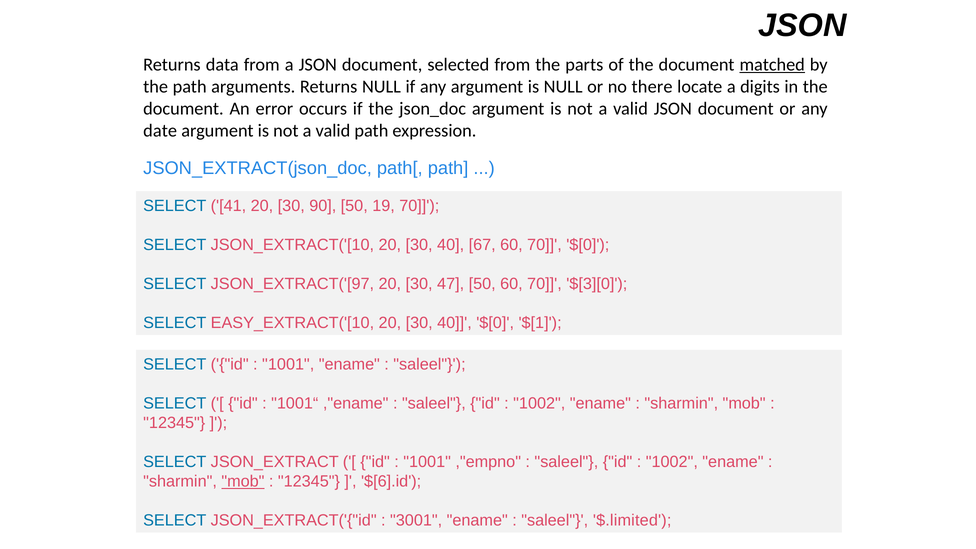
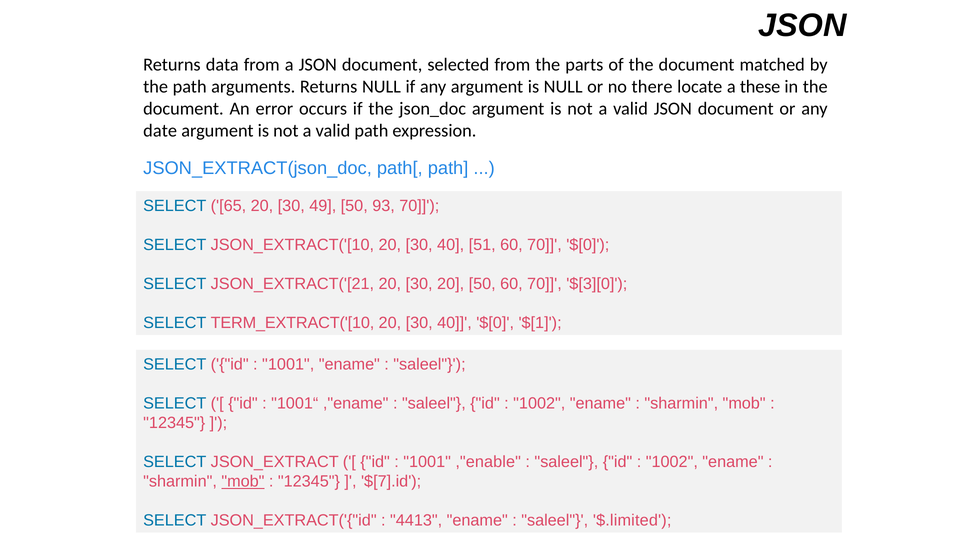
matched underline: present -> none
digits: digits -> these
41: 41 -> 65
90: 90 -> 49
19: 19 -> 93
67: 67 -> 51
JSON_EXTRACT('[97: JSON_EXTRACT('[97 -> JSON_EXTRACT('[21
30 47: 47 -> 20
EASY_EXTRACT('[10: EASY_EXTRACT('[10 -> TERM_EXTRACT('[10
,"empno: ,"empno -> ,"enable
$[6].id: $[6].id -> $[7].id
3001: 3001 -> 4413
